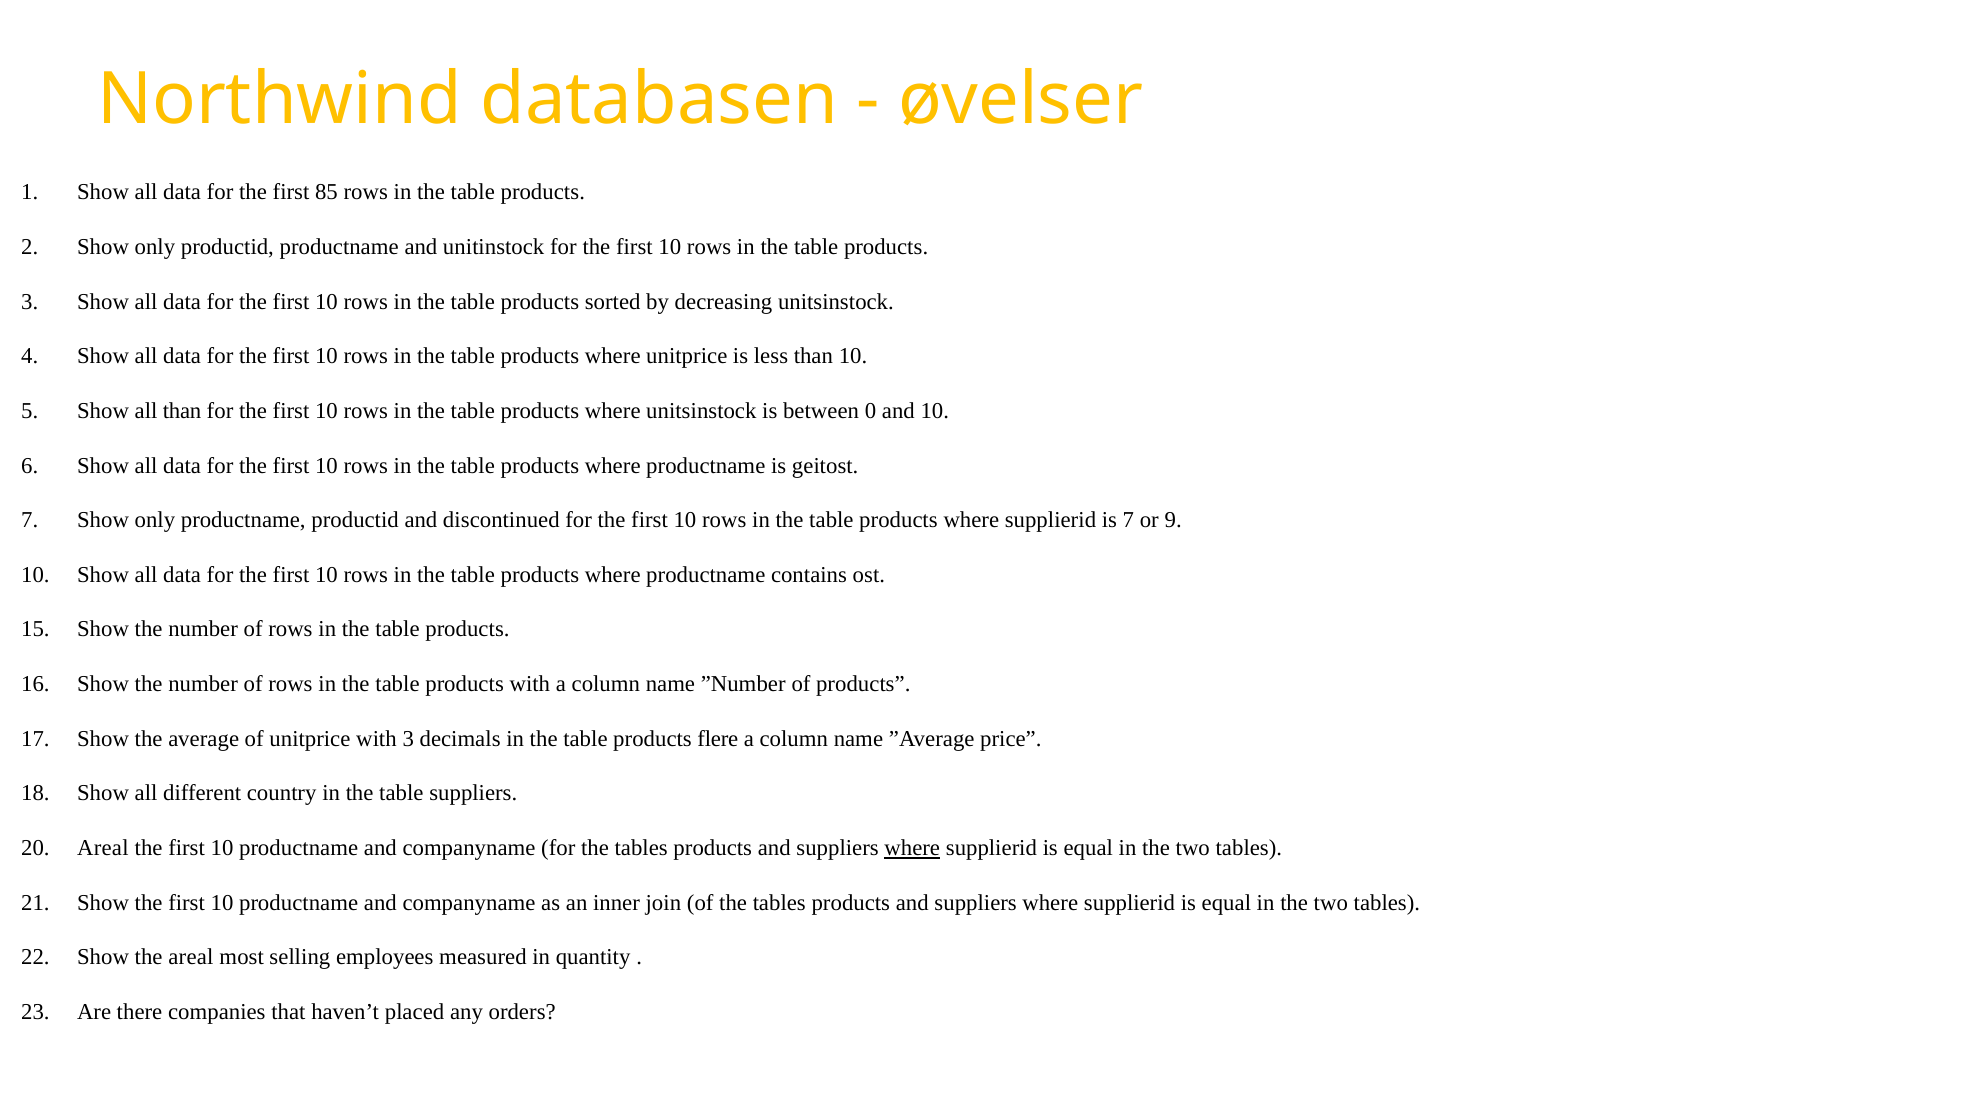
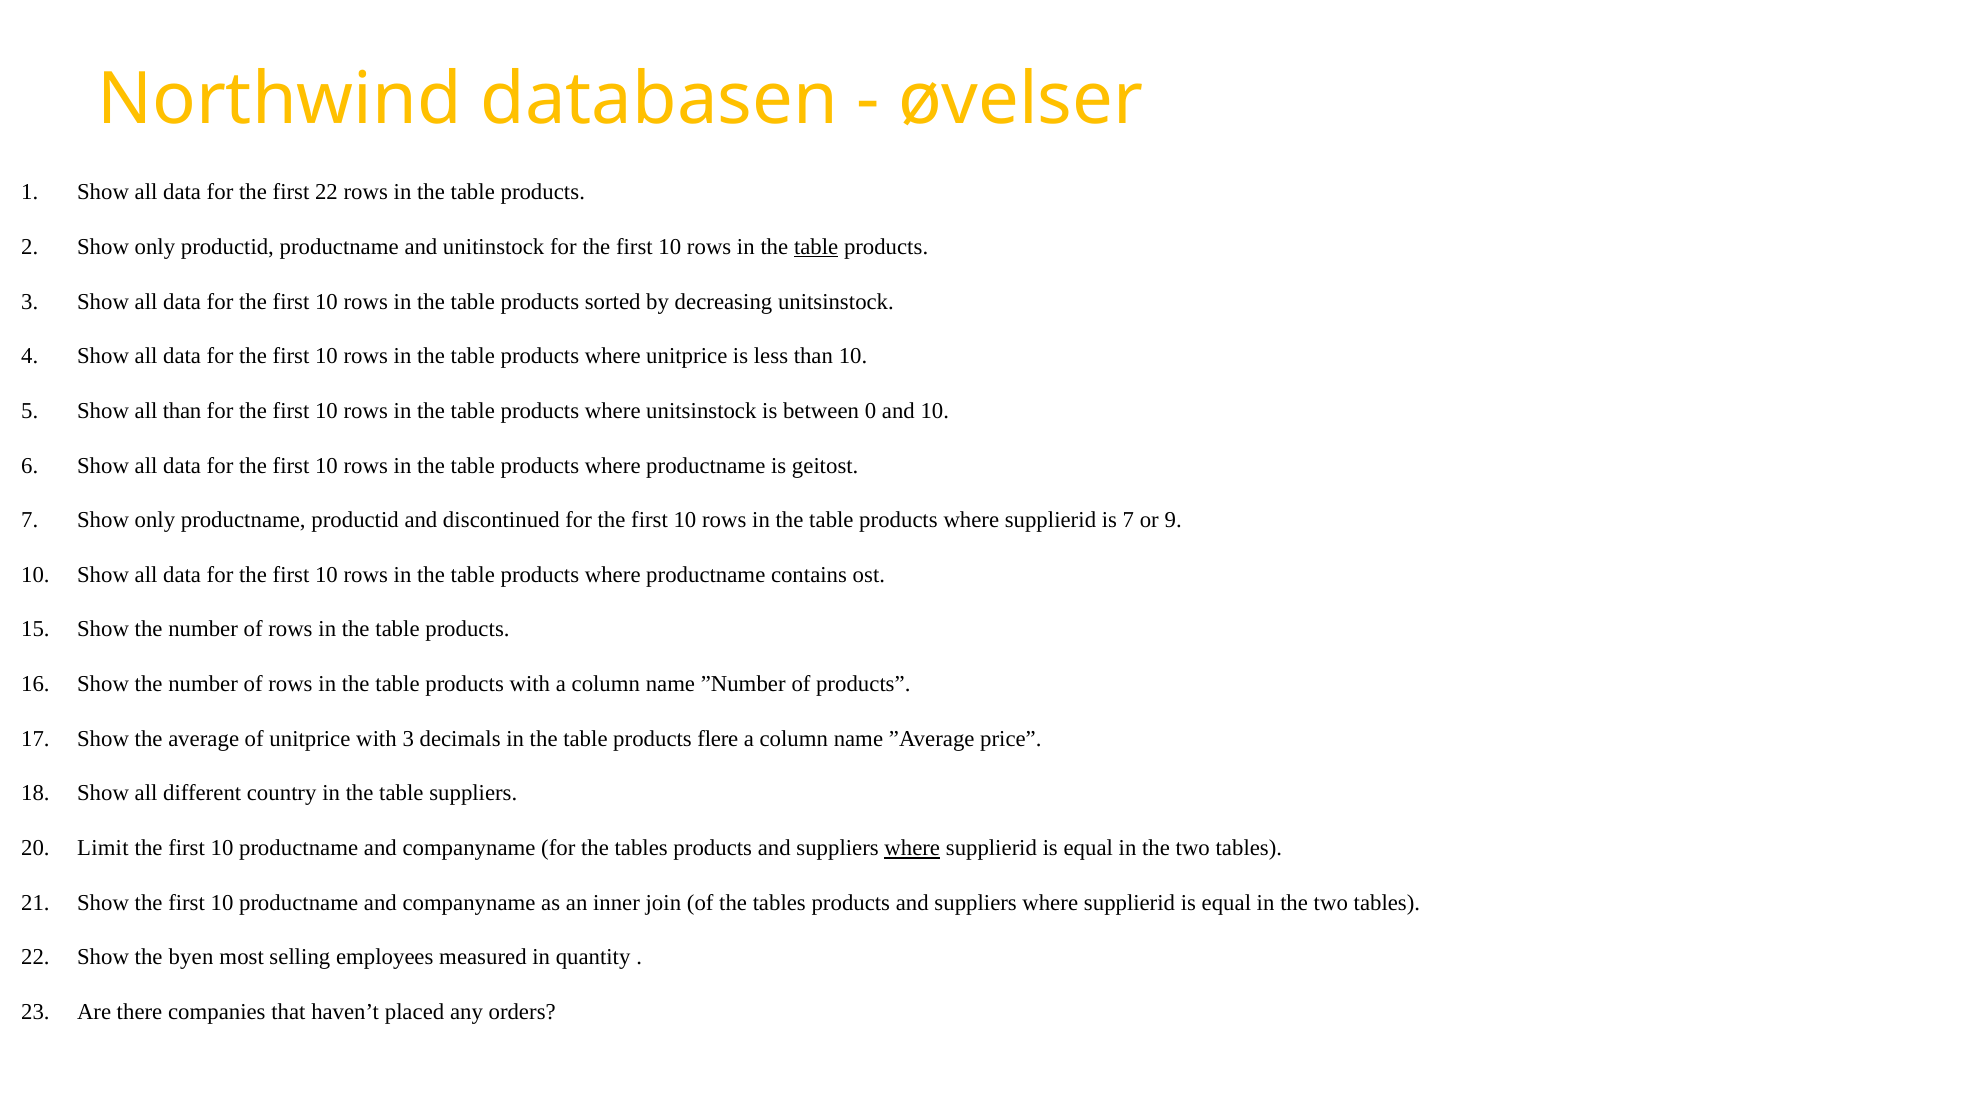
first 85: 85 -> 22
table at (816, 247) underline: none -> present
20 Areal: Areal -> Limit
the areal: areal -> byen
